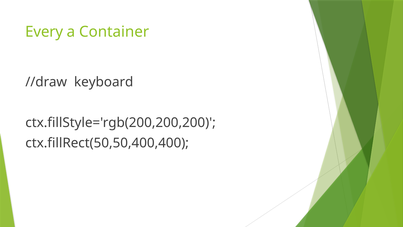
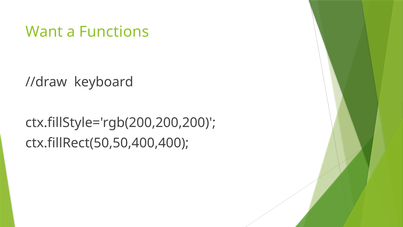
Every: Every -> Want
Container: Container -> Functions
